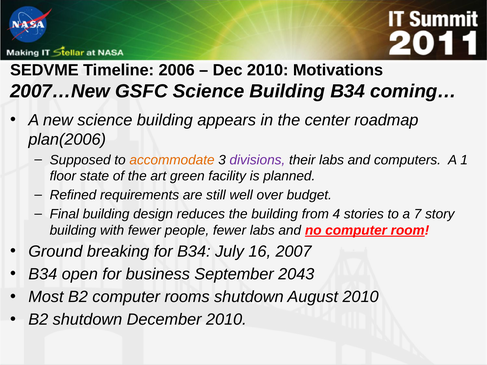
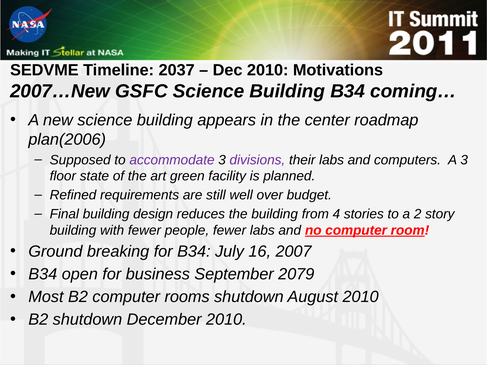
2006: 2006 -> 2037
accommodate colour: orange -> purple
A 1: 1 -> 3
7: 7 -> 2
2043: 2043 -> 2079
